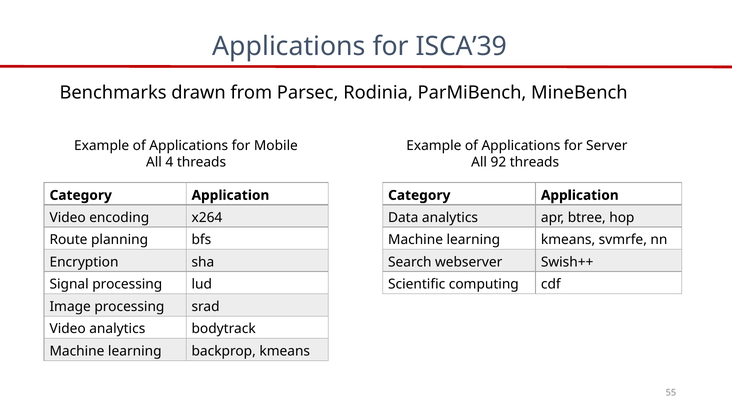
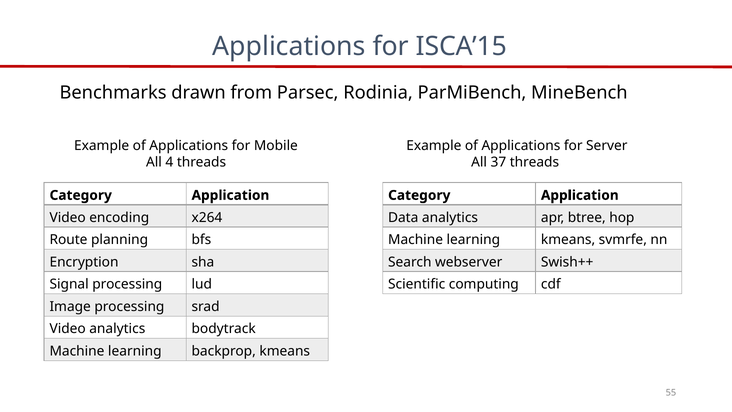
ISCA’39: ISCA’39 -> ISCA’15
92: 92 -> 37
